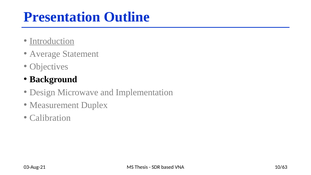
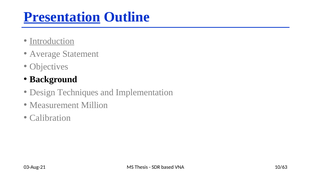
Presentation underline: none -> present
Microwave: Microwave -> Techniques
Duplex: Duplex -> Million
